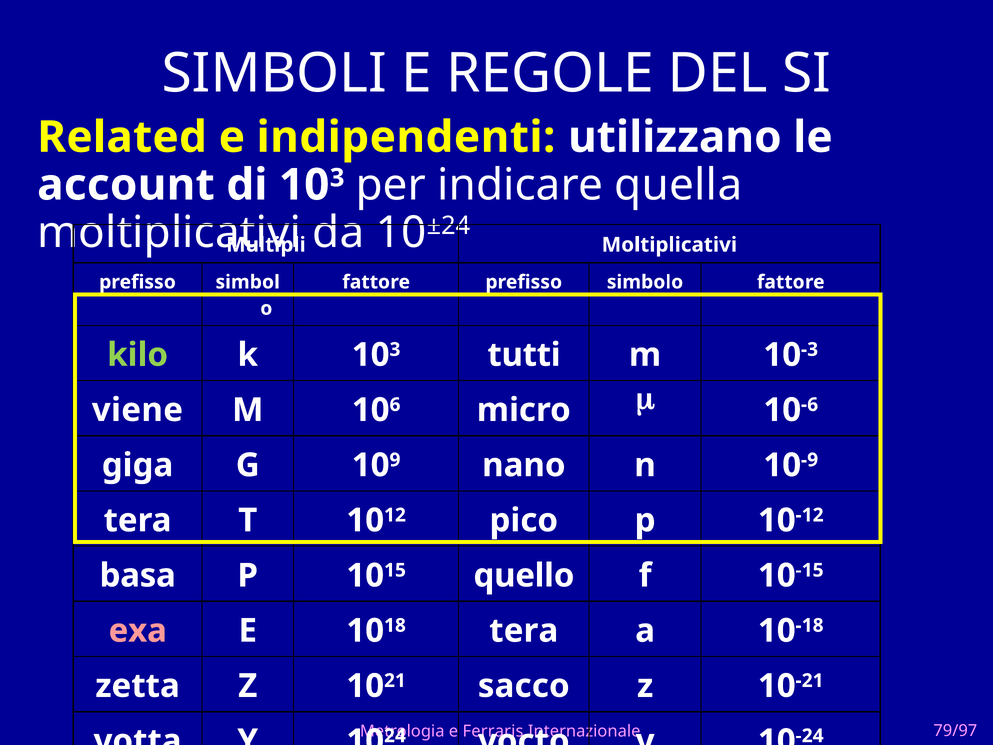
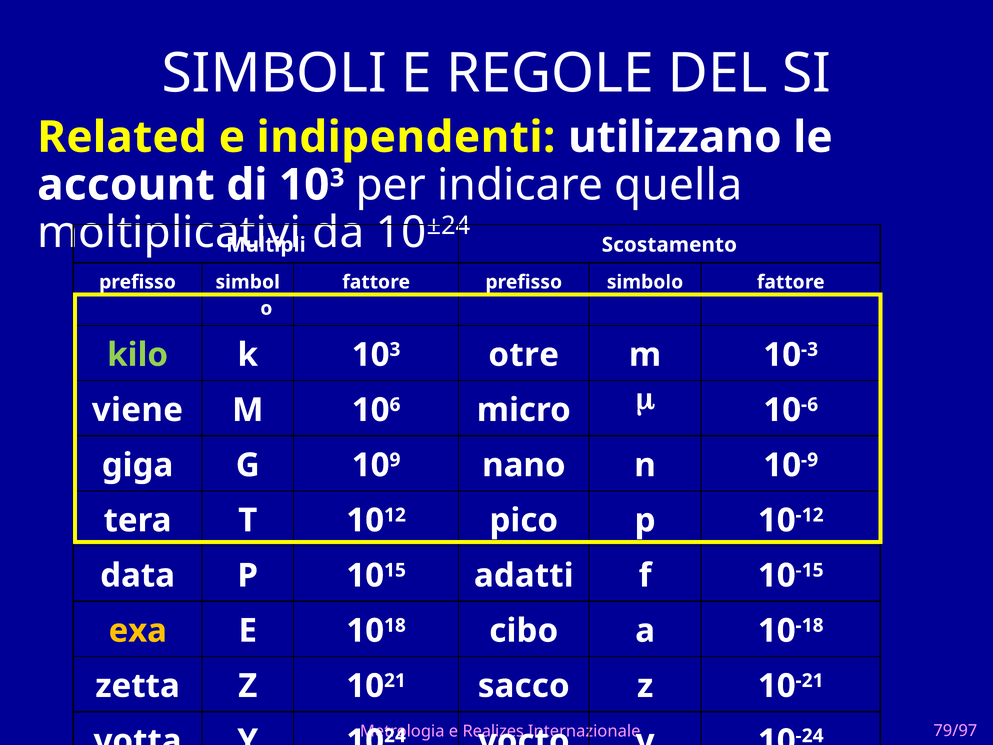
Moltiplicativi at (669, 245): Moltiplicativi -> Scostamento
tutti: tutti -> otre
basa: basa -> data
quello: quello -> adatti
exa colour: pink -> yellow
tera at (524, 631): tera -> cibo
Ferraris: Ferraris -> Realizes
